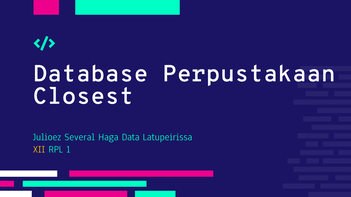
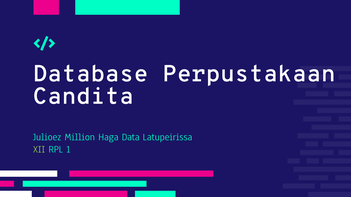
Closest: Closest -> Candita
Several: Several -> Million
XII colour: yellow -> light green
